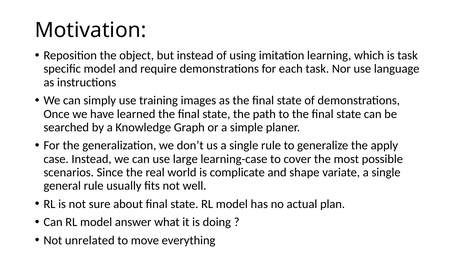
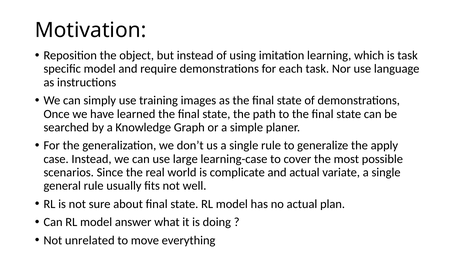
and shape: shape -> actual
